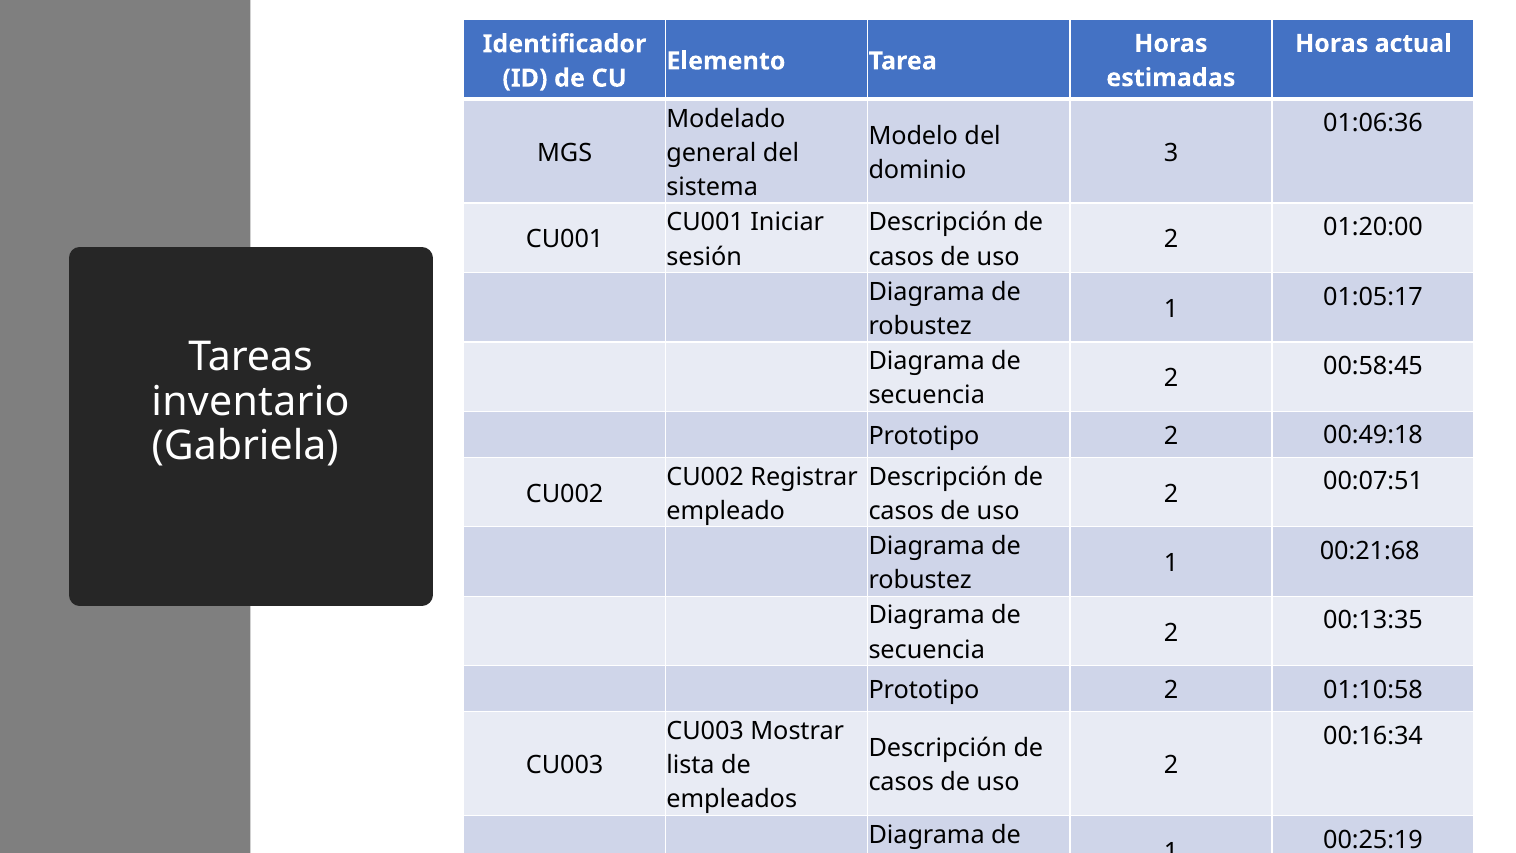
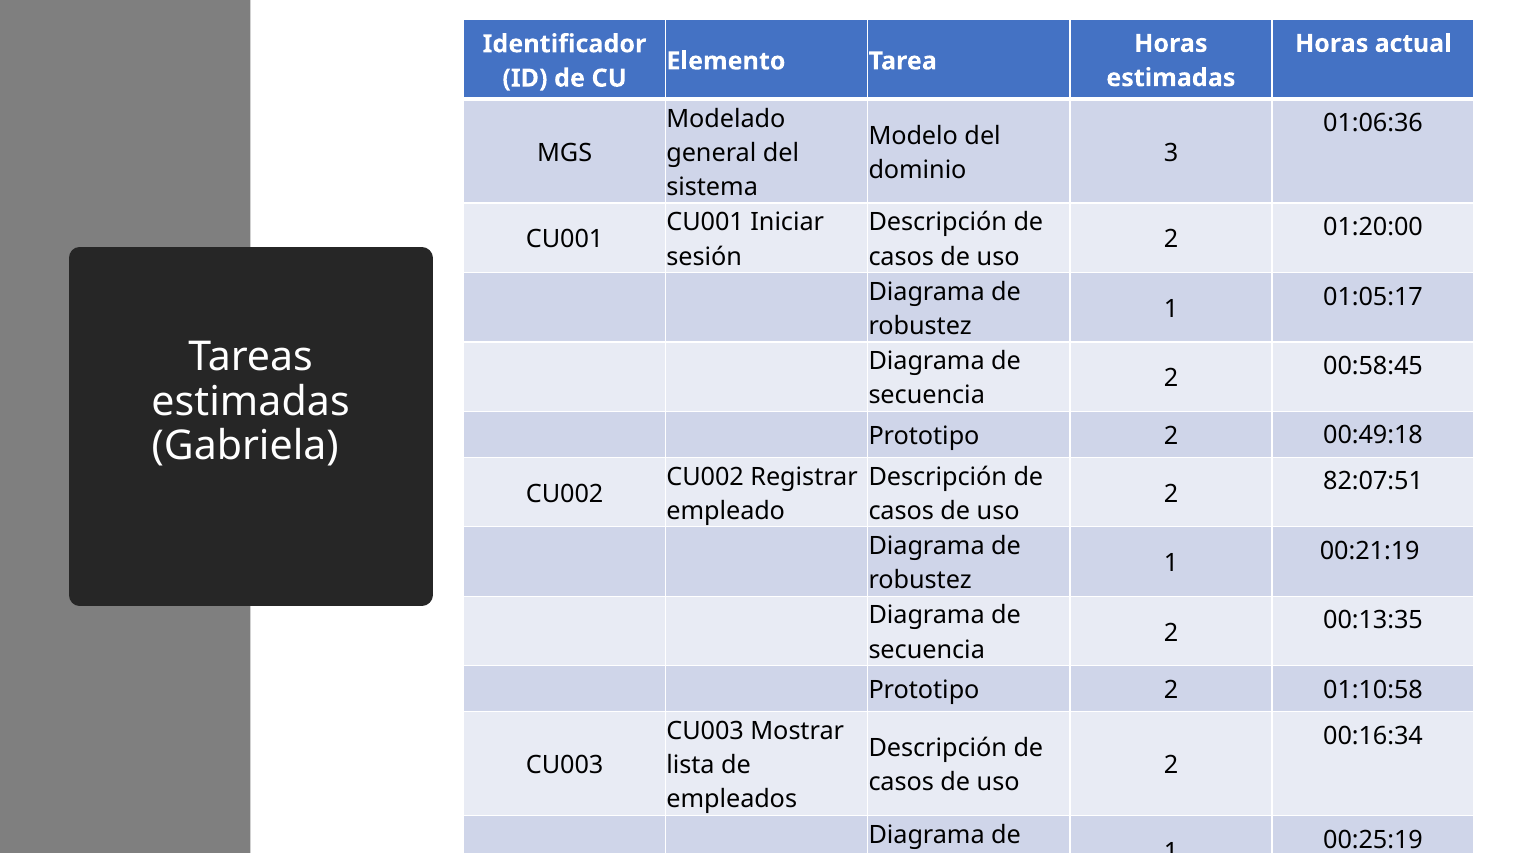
inventario at (250, 401): inventario -> estimadas
00:07:51: 00:07:51 -> 82:07:51
00:21:68: 00:21:68 -> 00:21:19
